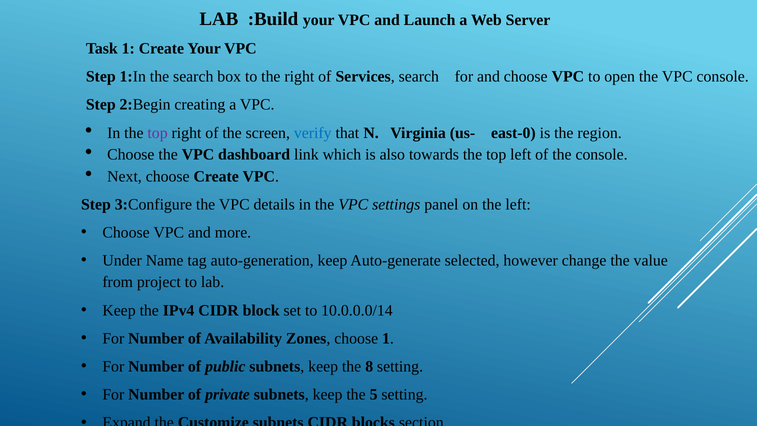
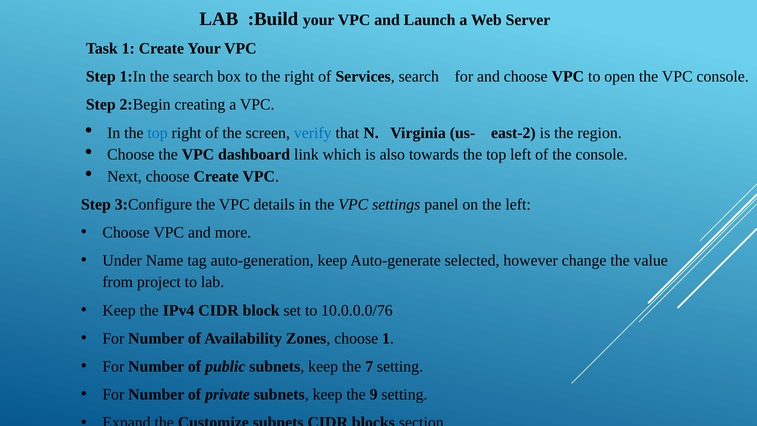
top at (158, 133) colour: purple -> blue
east-0: east-0 -> east-2
10.0.0.0/14: 10.0.0.0/14 -> 10.0.0.0/76
8: 8 -> 7
5: 5 -> 9
